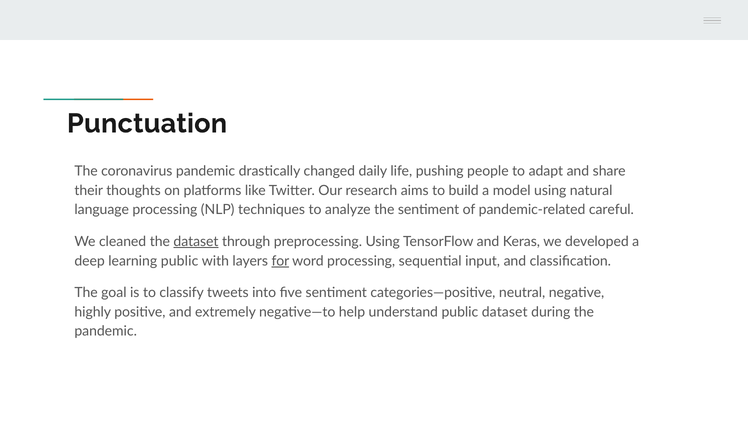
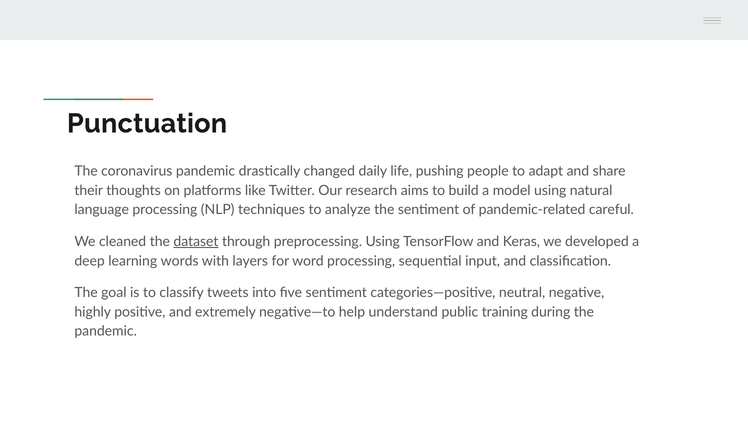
learning public: public -> words
for underline: present -> none
public dataset: dataset -> training
